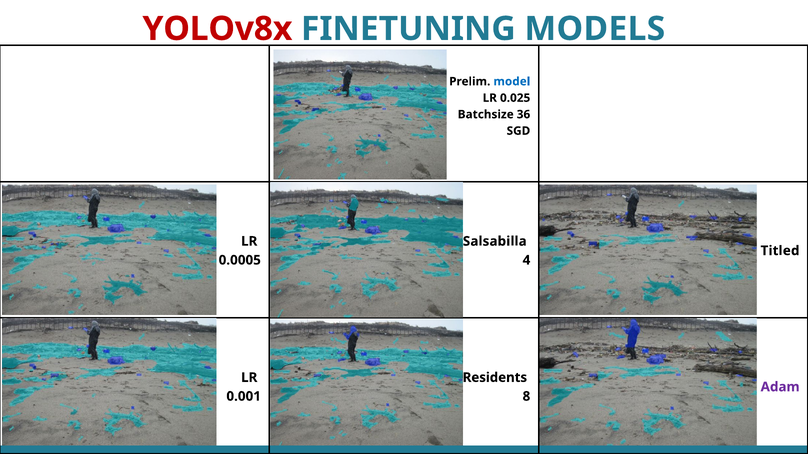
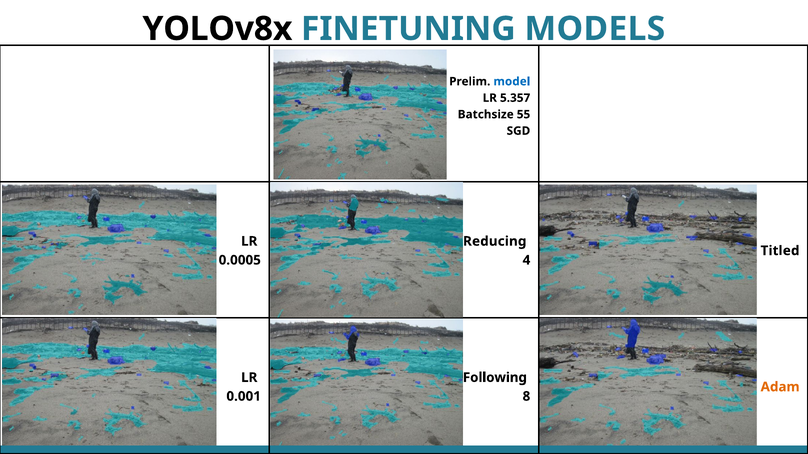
YOLOv8x colour: red -> black
0.025: 0.025 -> 5.357
36: 36 -> 55
Salsabilla: Salsabilla -> Reducing
Residents: Residents -> Following
Adam colour: purple -> orange
